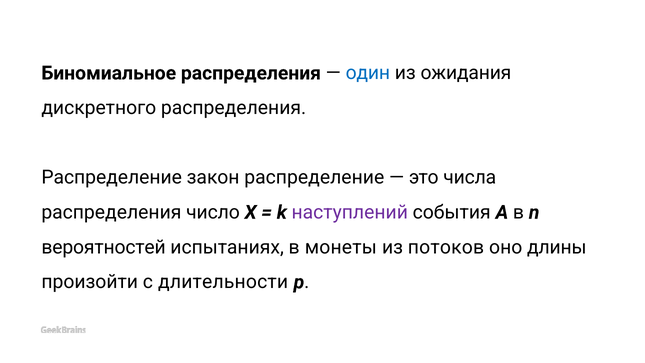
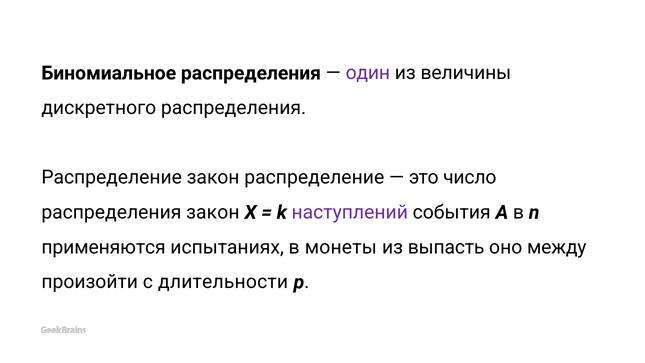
один colour: blue -> purple
ожидания: ожидания -> величины
числа: числа -> число
распределения число: число -> закон
вероятностей: вероятностей -> применяются
потоков: потоков -> выпасть
длины: длины -> между
